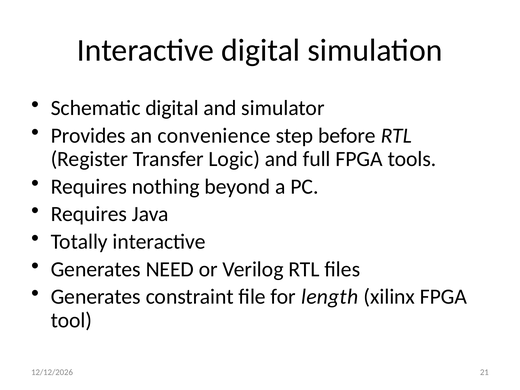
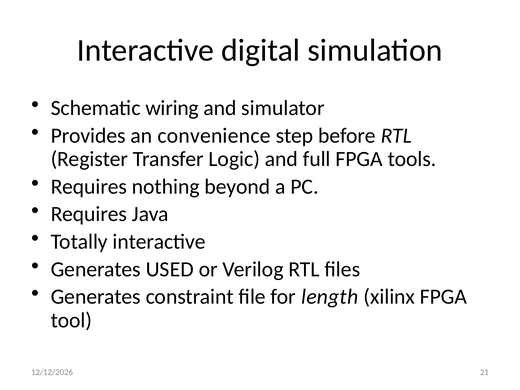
Schematic digital: digital -> wiring
NEED: NEED -> USED
